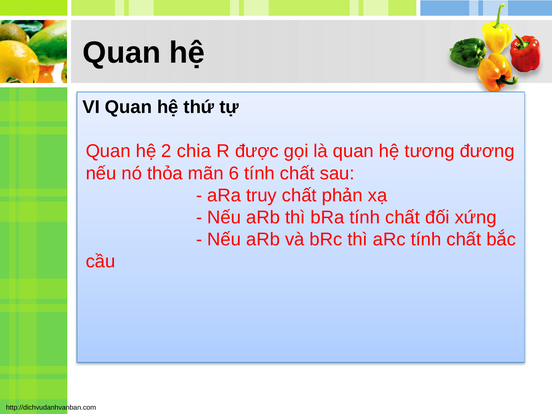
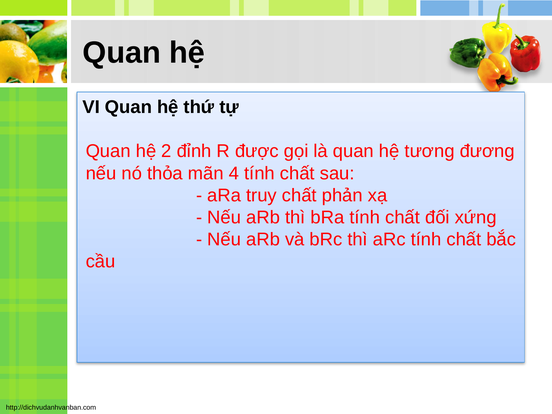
chia: chia -> đỉnh
6: 6 -> 4
